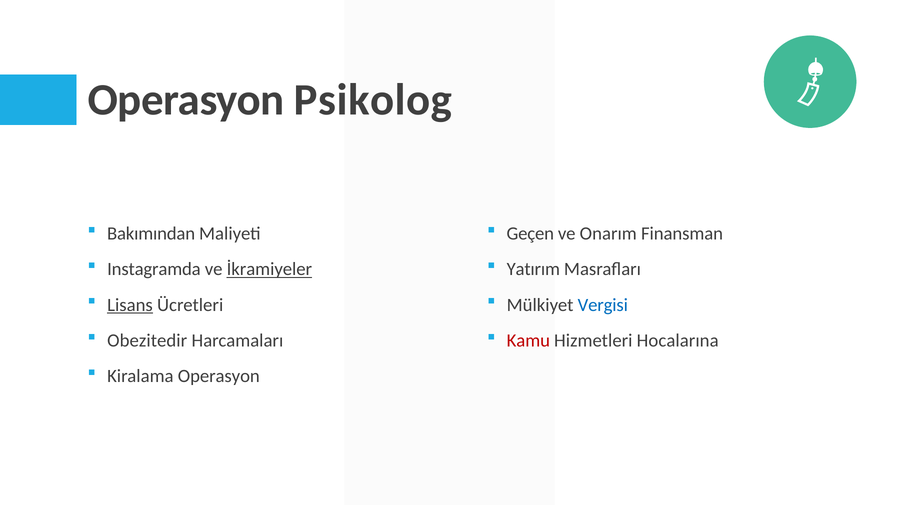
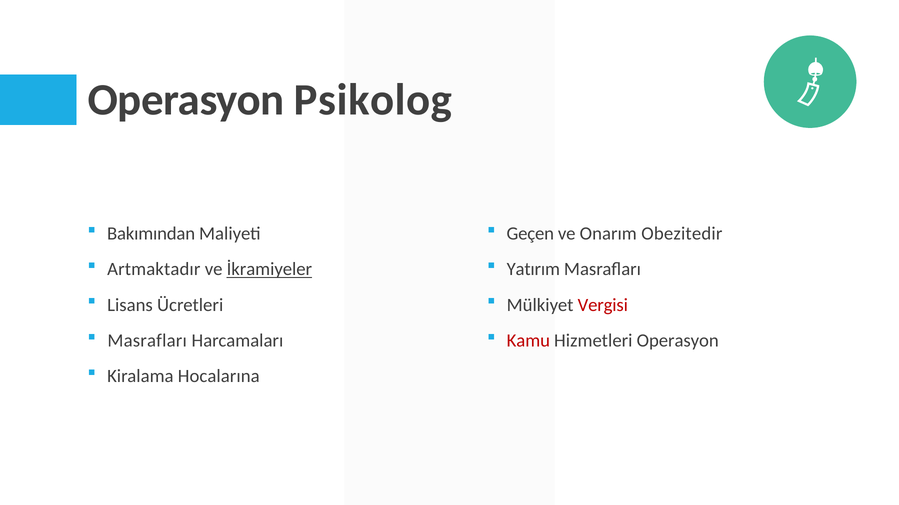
Finansman: Finansman -> Obezitedir
Instagramda: Instagramda -> Artmaktadır
Lisans underline: present -> none
Vergisi colour: blue -> red
Obezitedir at (147, 341): Obezitedir -> Masrafları
Hizmetleri Hocalarına: Hocalarına -> Operasyon
Kiralama Operasyon: Operasyon -> Hocalarına
